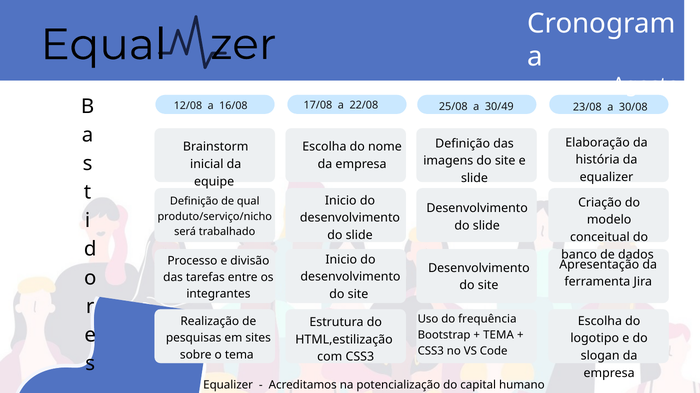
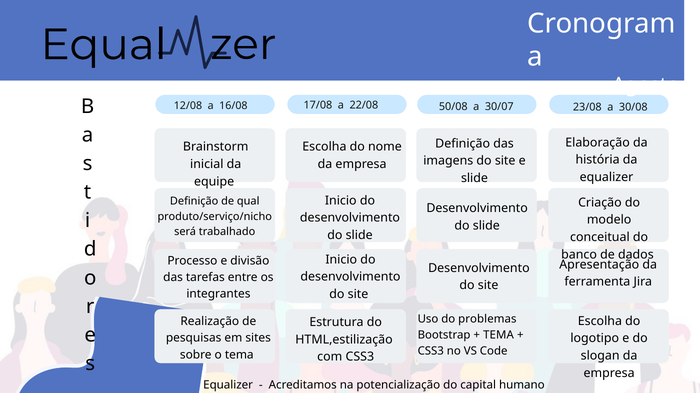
25/08: 25/08 -> 50/08
30/49: 30/49 -> 30/07
frequência: frequência -> problemas
